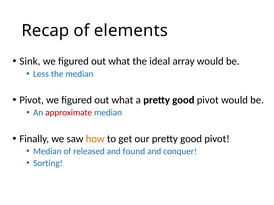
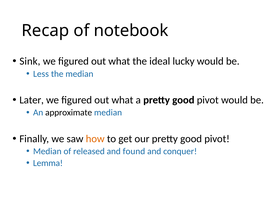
elements: elements -> notebook
array: array -> lucky
Pivot at (32, 100): Pivot -> Later
approximate colour: red -> black
Sorting: Sorting -> Lemma
